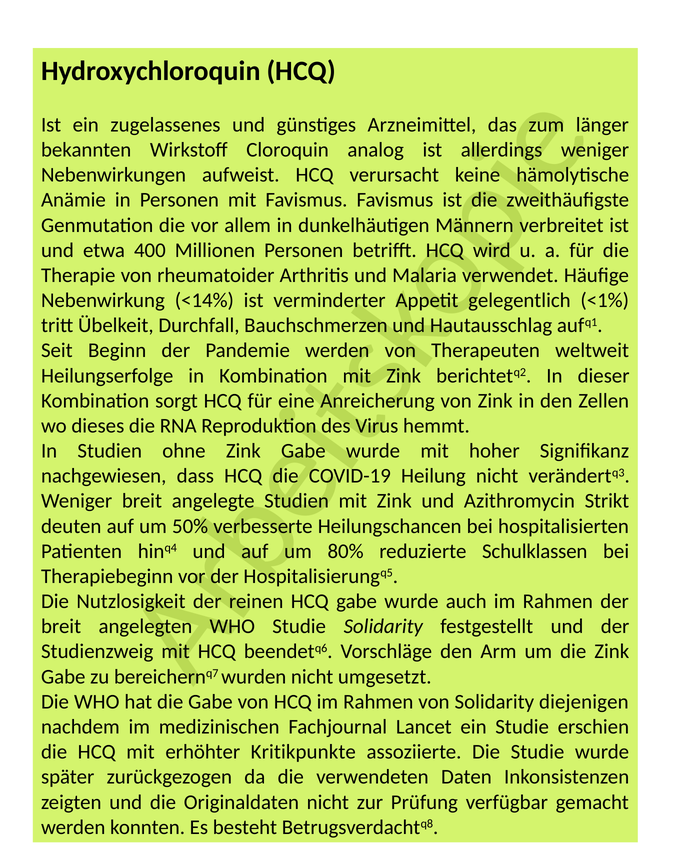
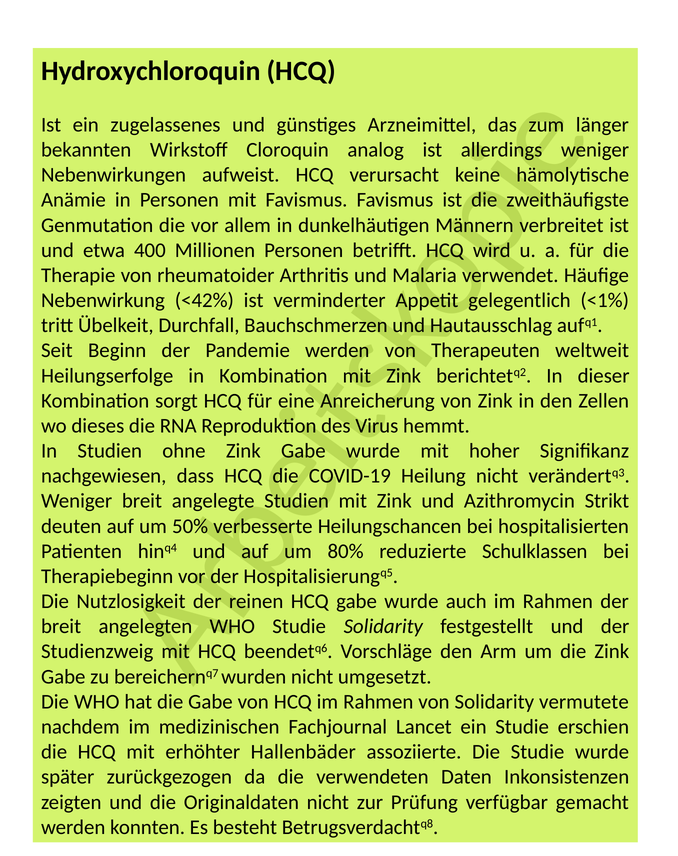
<14%: <14% -> <42%
diejenigen: diejenigen -> vermutete
Kritikpunkte: Kritikpunkte -> Hallenbäder
